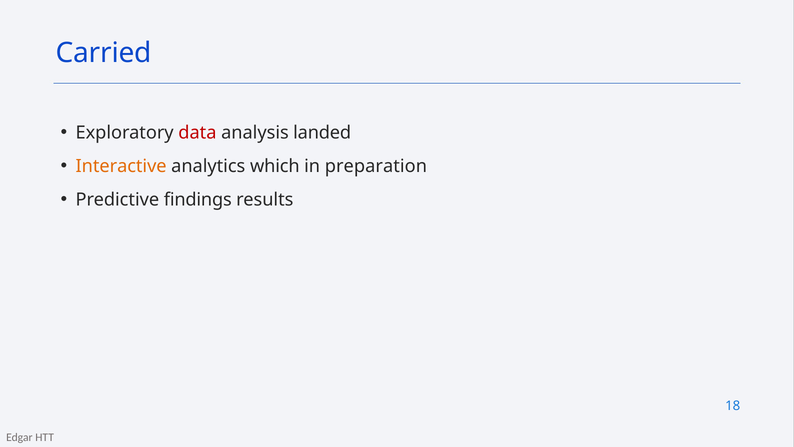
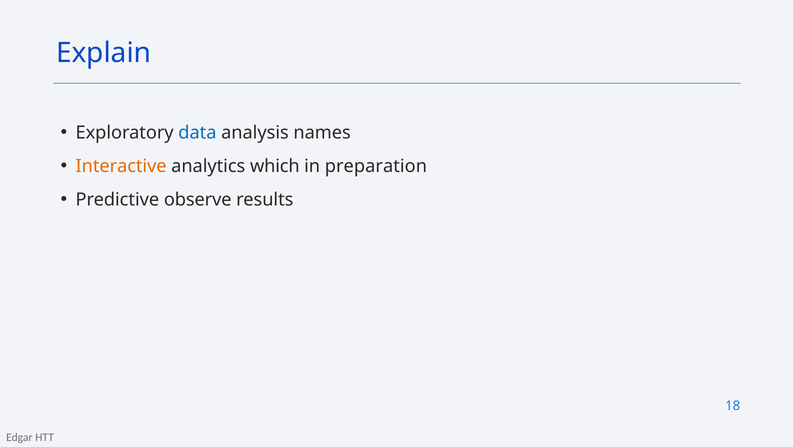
Carried: Carried -> Explain
data colour: red -> blue
landed: landed -> names
findings: findings -> observe
